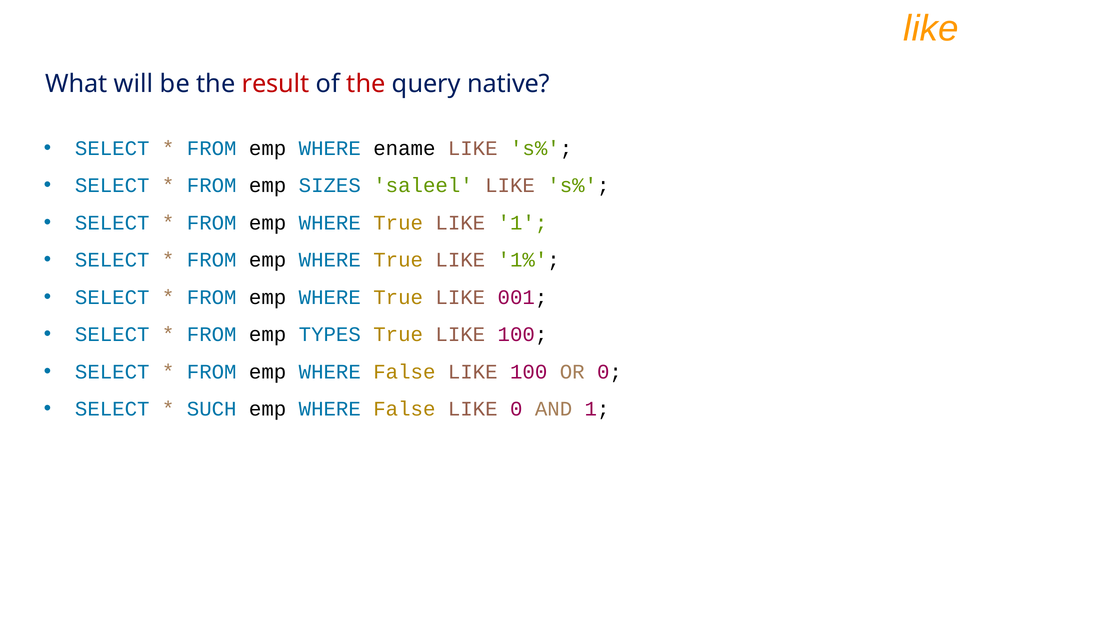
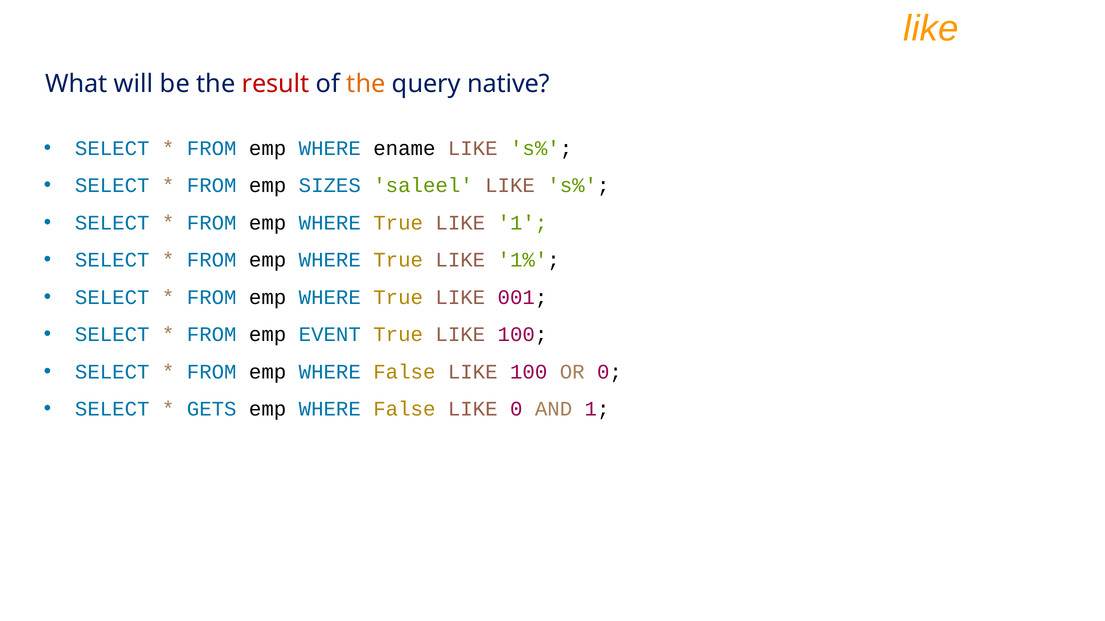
the at (366, 84) colour: red -> orange
TYPES: TYPES -> EVENT
SUCH: SUCH -> GETS
